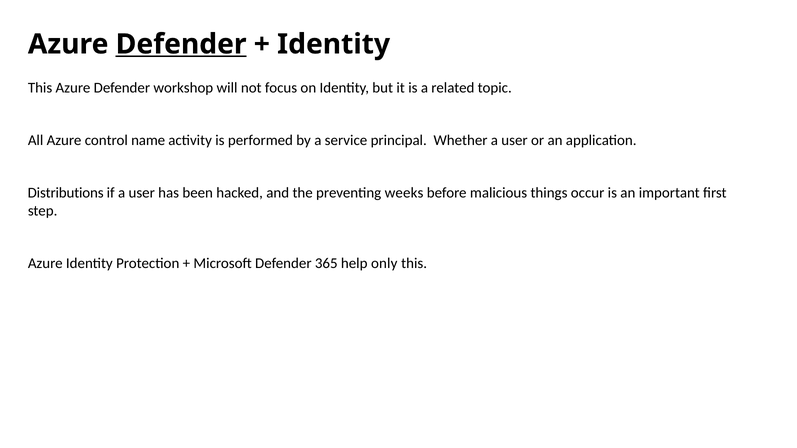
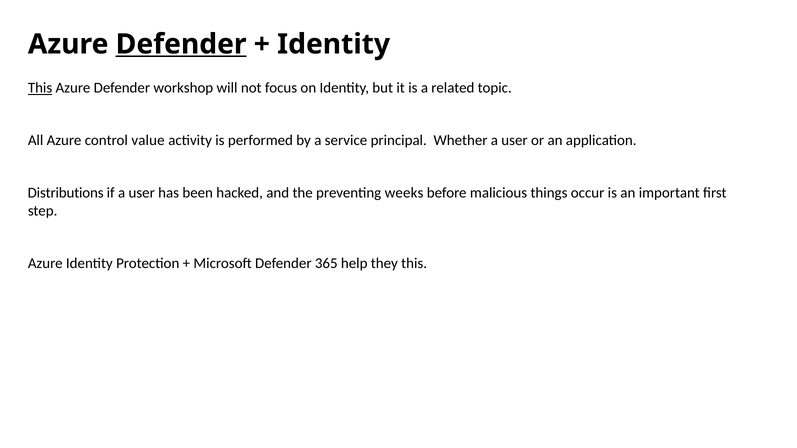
This at (40, 88) underline: none -> present
name: name -> value
only: only -> they
